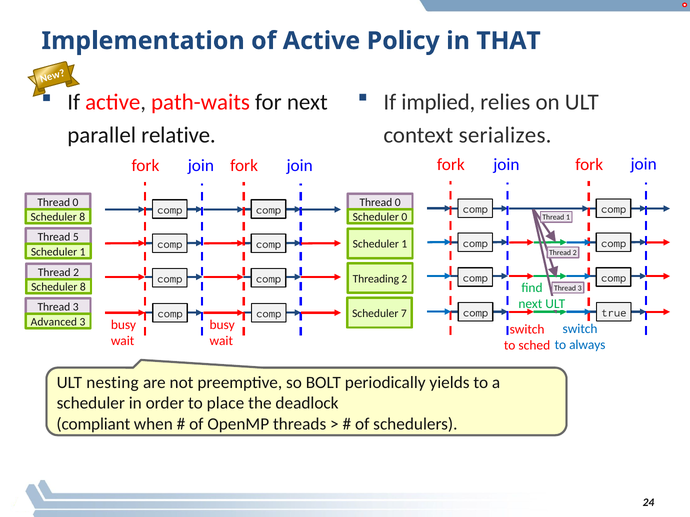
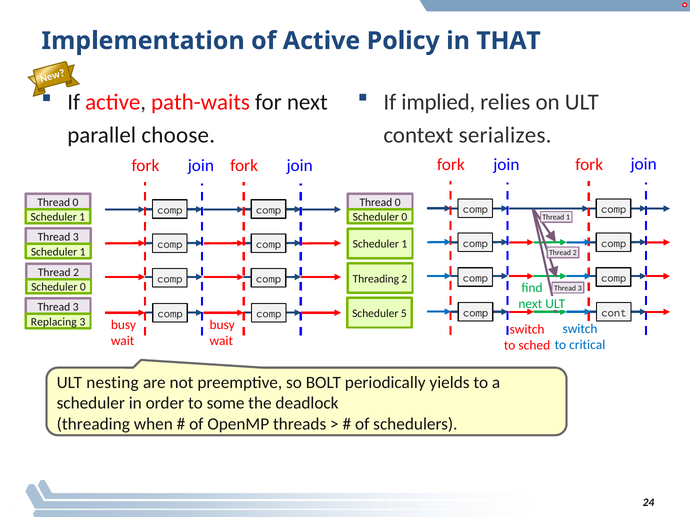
relative: relative -> choose
8 at (82, 217): 8 -> 1
5 at (76, 237): 5 -> 3
8 at (83, 287): 8 -> 0
7: 7 -> 5
true: true -> cont
Advanced: Advanced -> Replacing
always: always -> critical
place: place -> some
compliant at (93, 424): compliant -> threading
